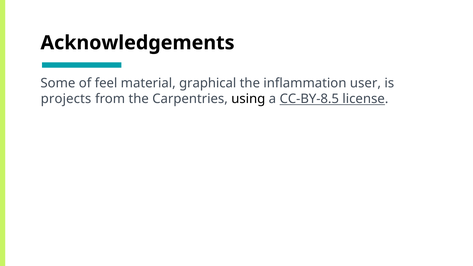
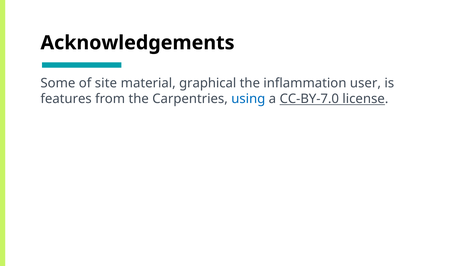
feel: feel -> site
projects: projects -> features
using colour: black -> blue
CC-BY-8.5: CC-BY-8.5 -> CC-BY-7.0
